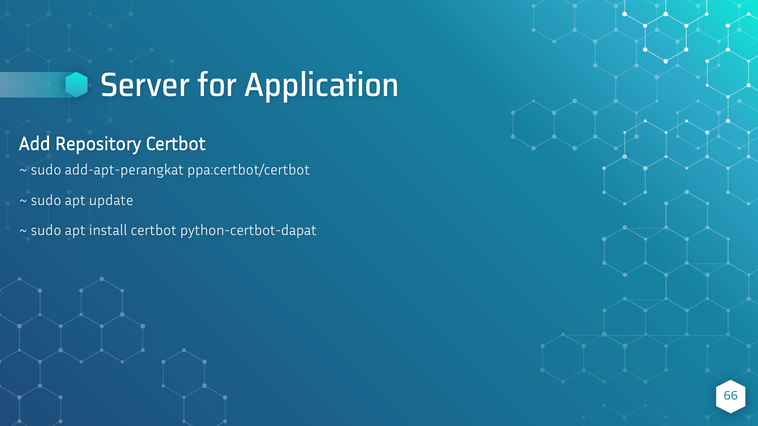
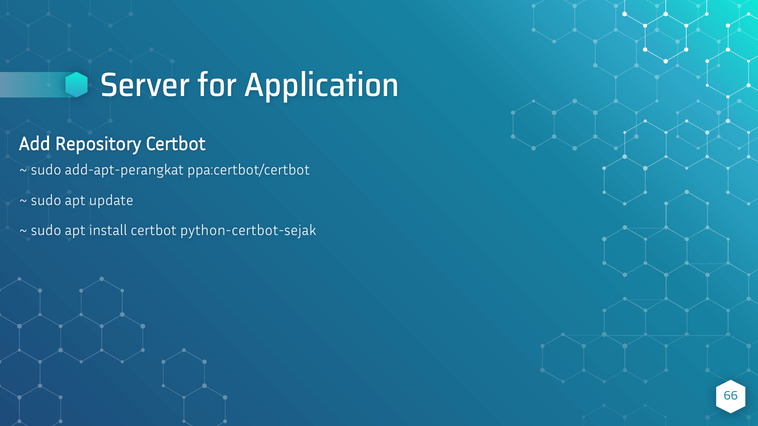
python-certbot-dapat: python-certbot-dapat -> python-certbot-sejak
